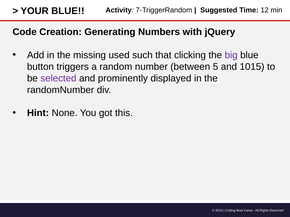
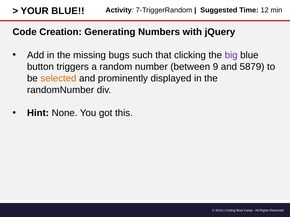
used: used -> bugs
5: 5 -> 9
1015: 1015 -> 5879
selected colour: purple -> orange
